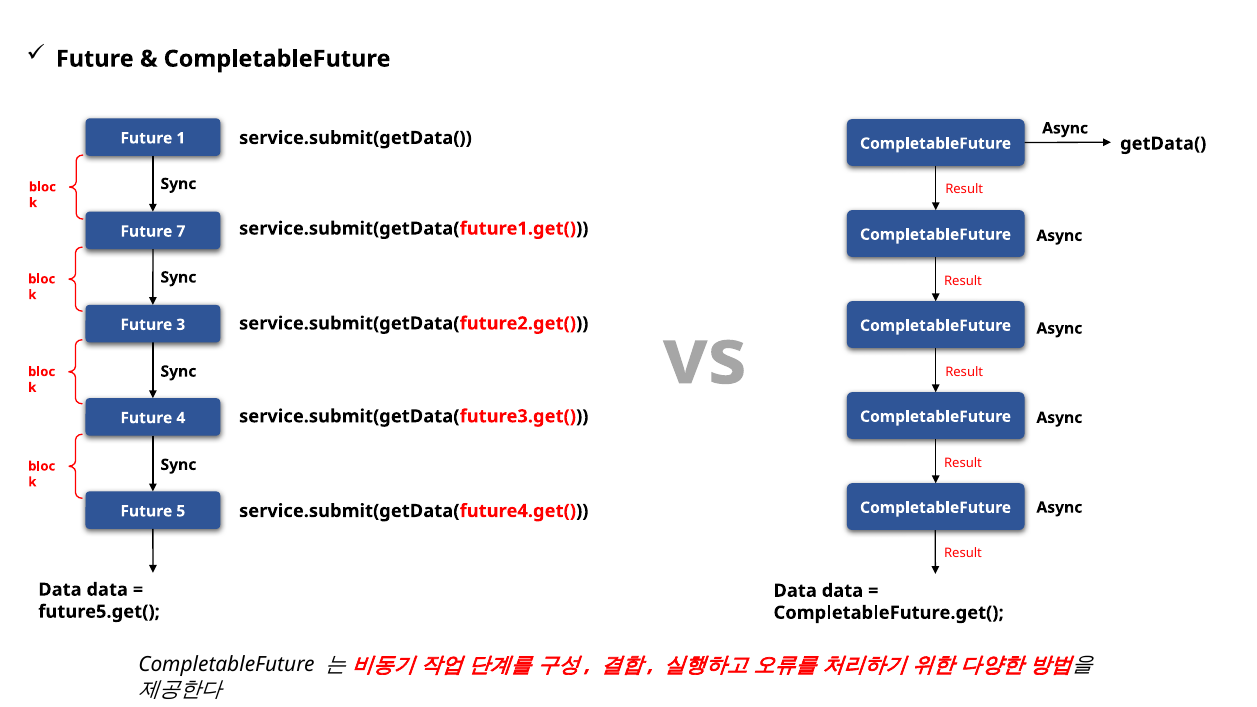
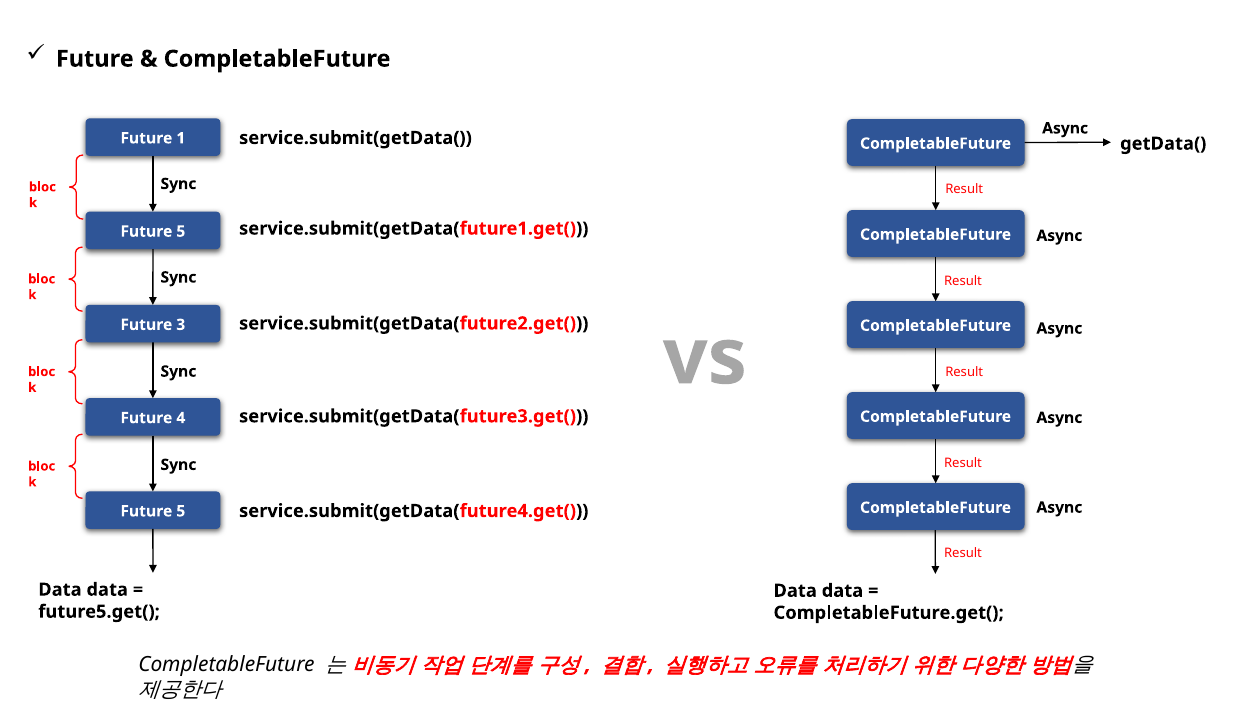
7 at (181, 232): 7 -> 5
